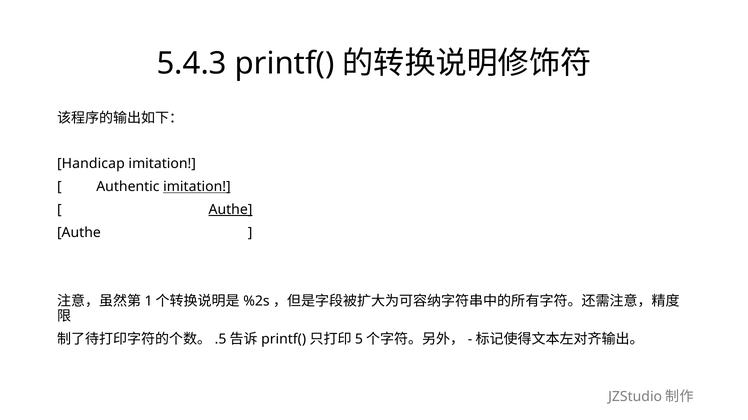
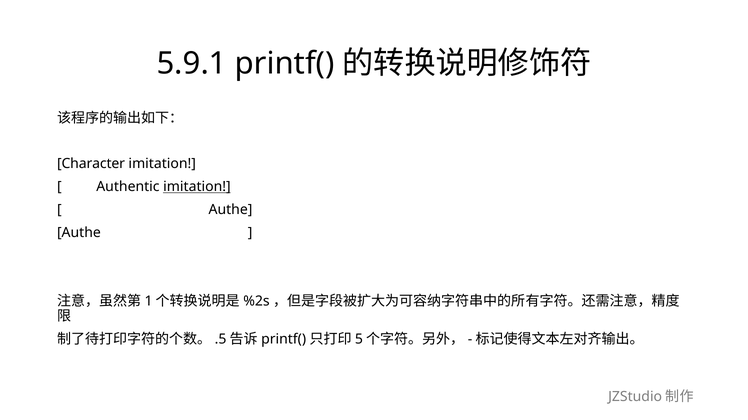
5.4.3: 5.4.3 -> 5.9.1
Handicap: Handicap -> Character
Authe at (230, 210) underline: present -> none
